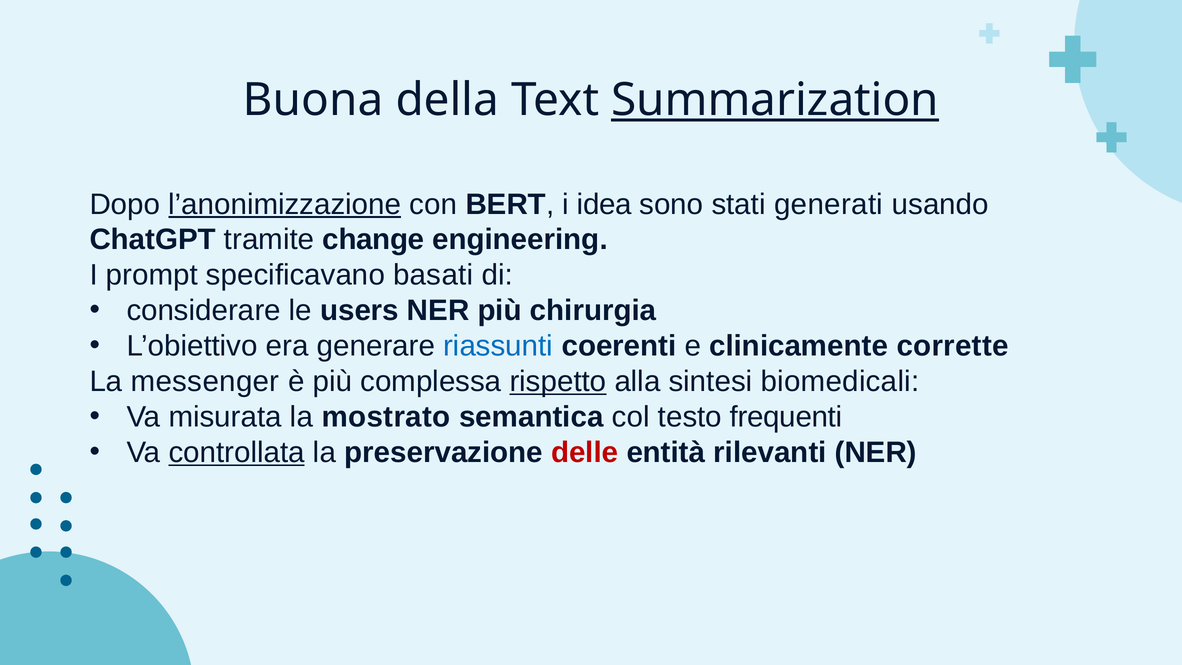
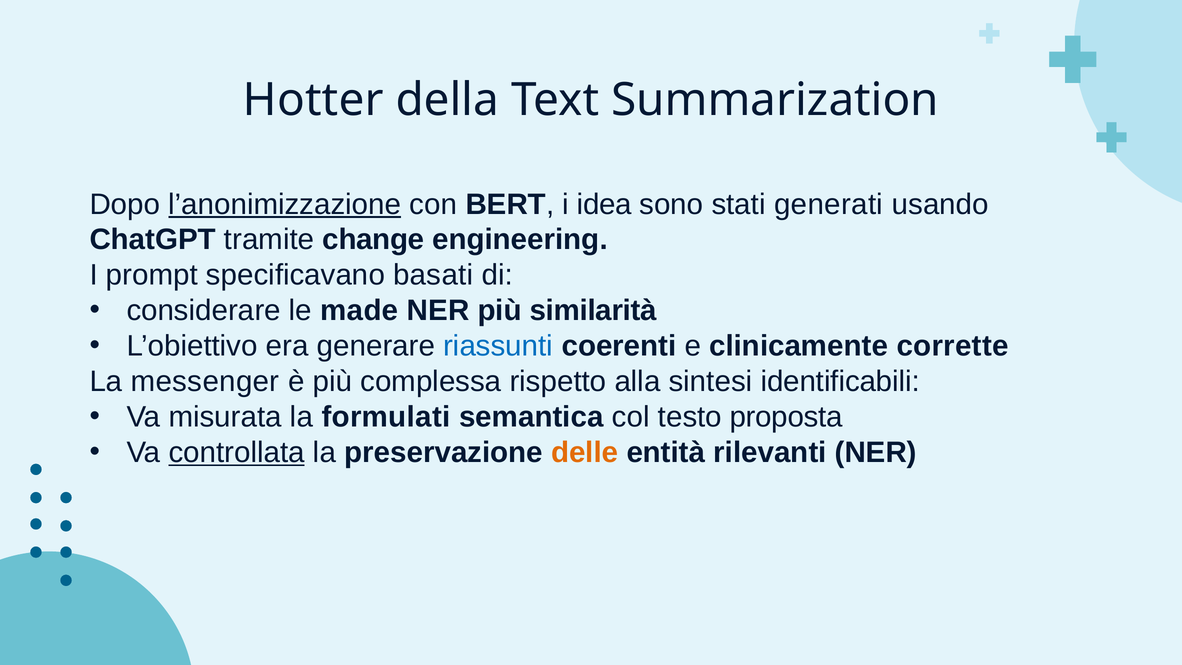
Buona: Buona -> Hotter
Summarization underline: present -> none
users: users -> made
chirurgia: chirurgia -> similarità
rispetto underline: present -> none
biomedicali: biomedicali -> identificabili
mostrato: mostrato -> formulati
frequenti: frequenti -> proposta
delle colour: red -> orange
